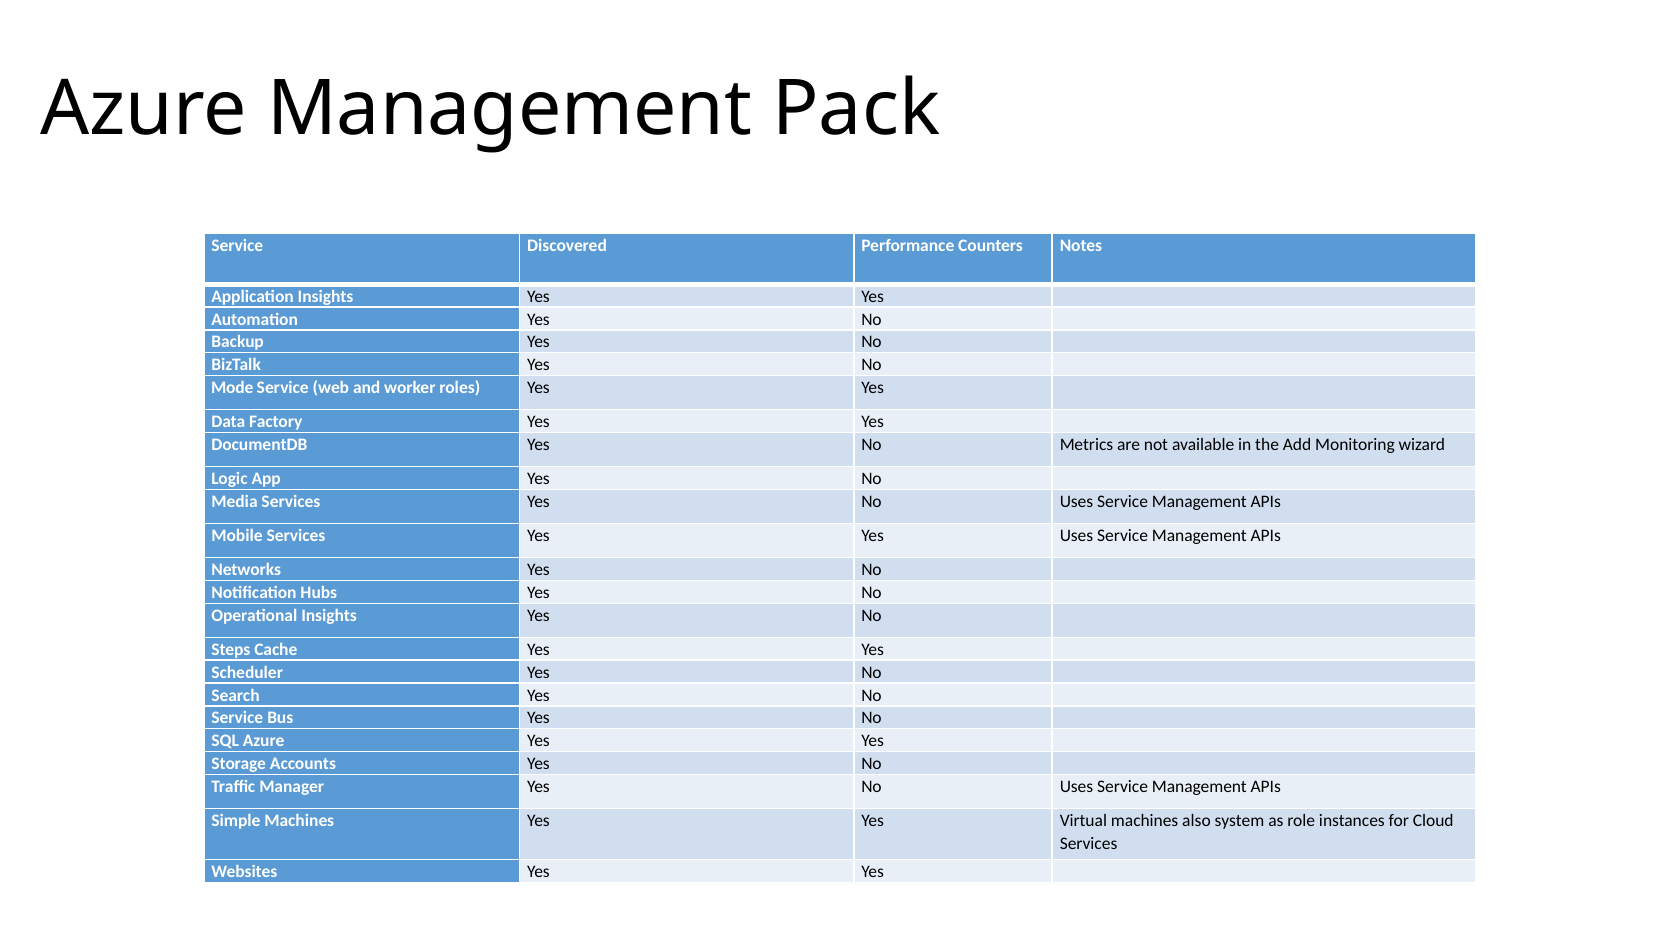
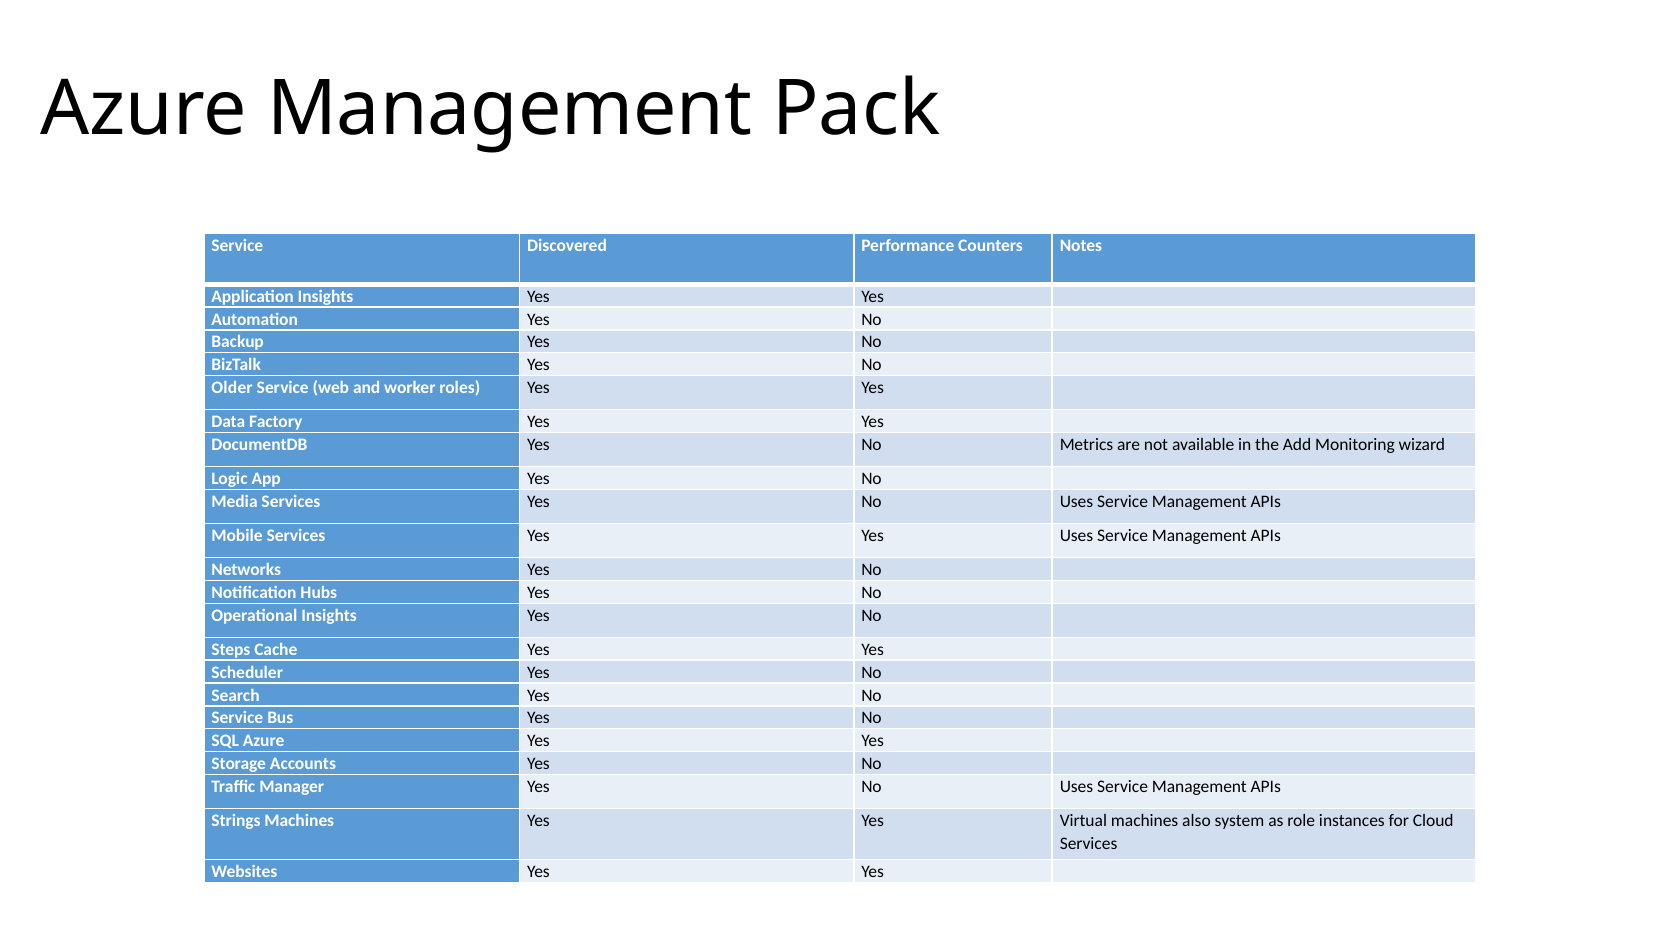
Mode: Mode -> Older
Simple: Simple -> Strings
